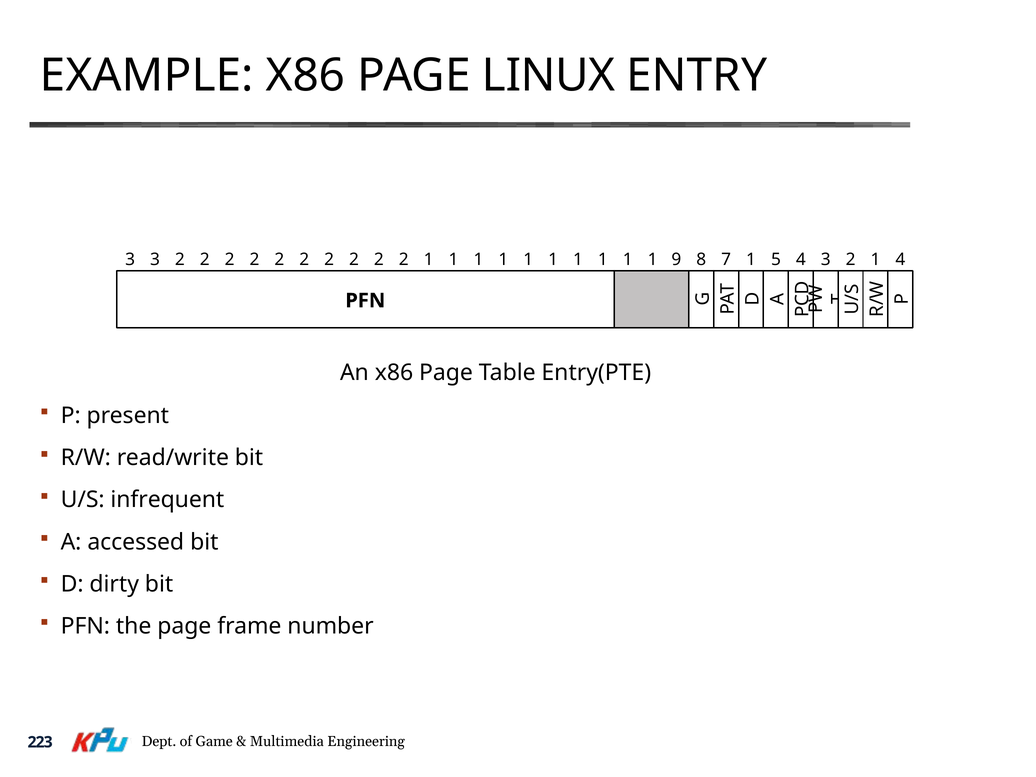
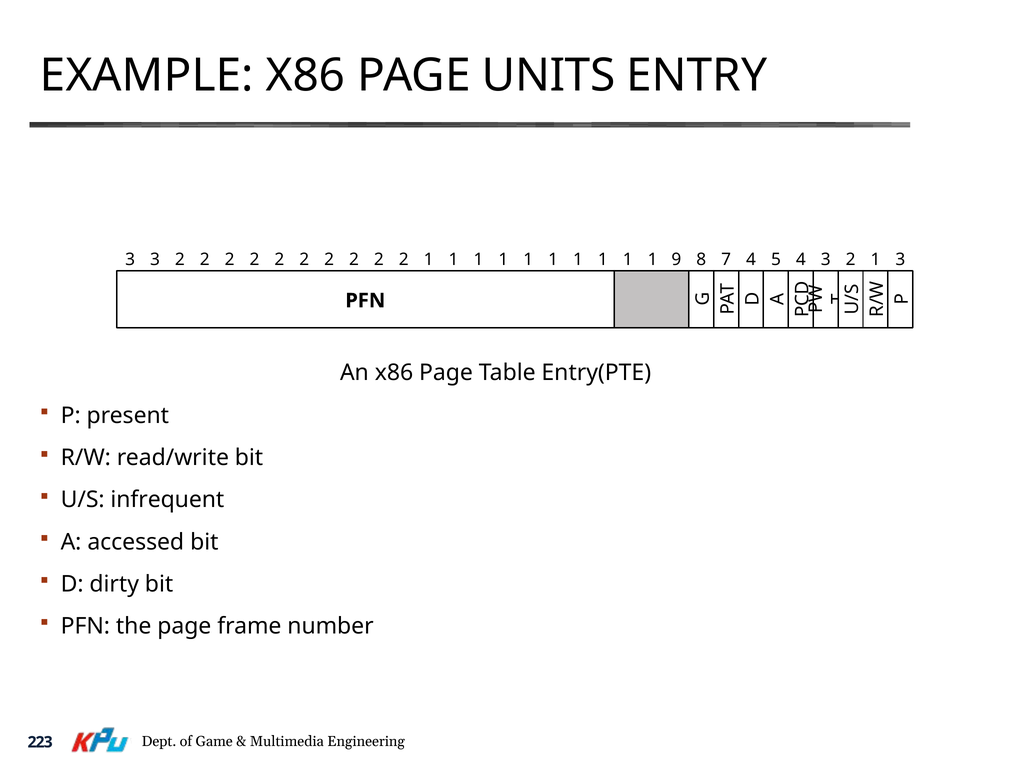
LINUX: LINUX -> UNITS
8 7 1: 1 -> 4
2 1 4: 4 -> 3
